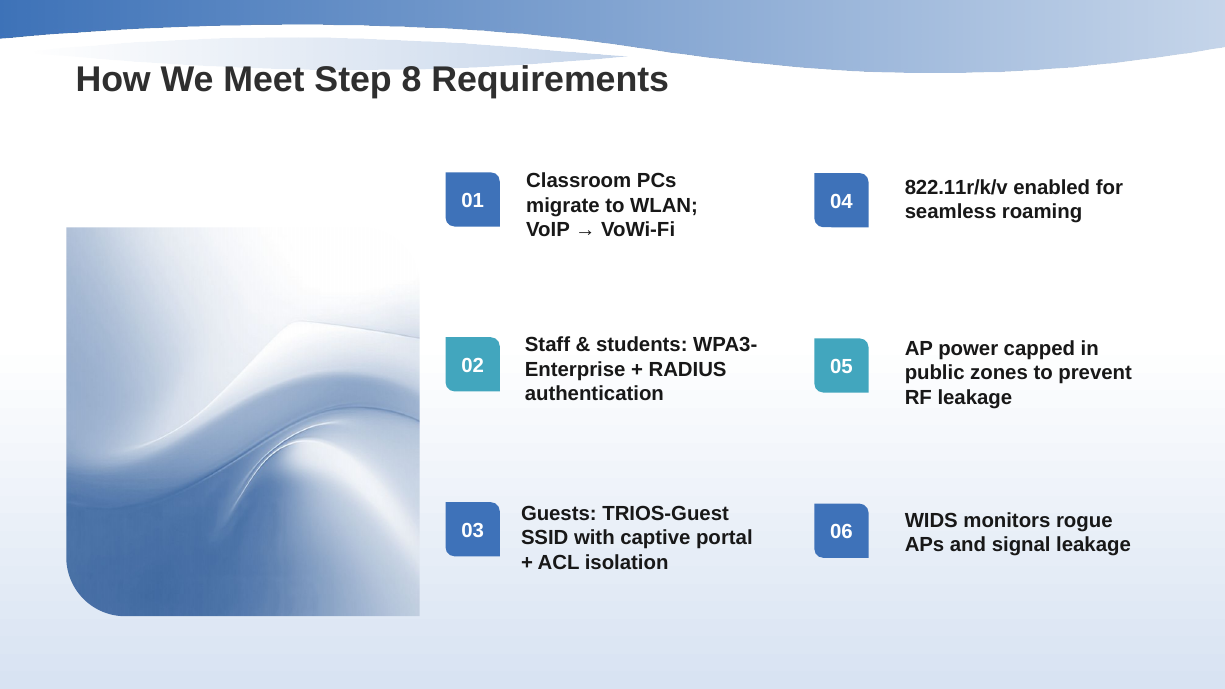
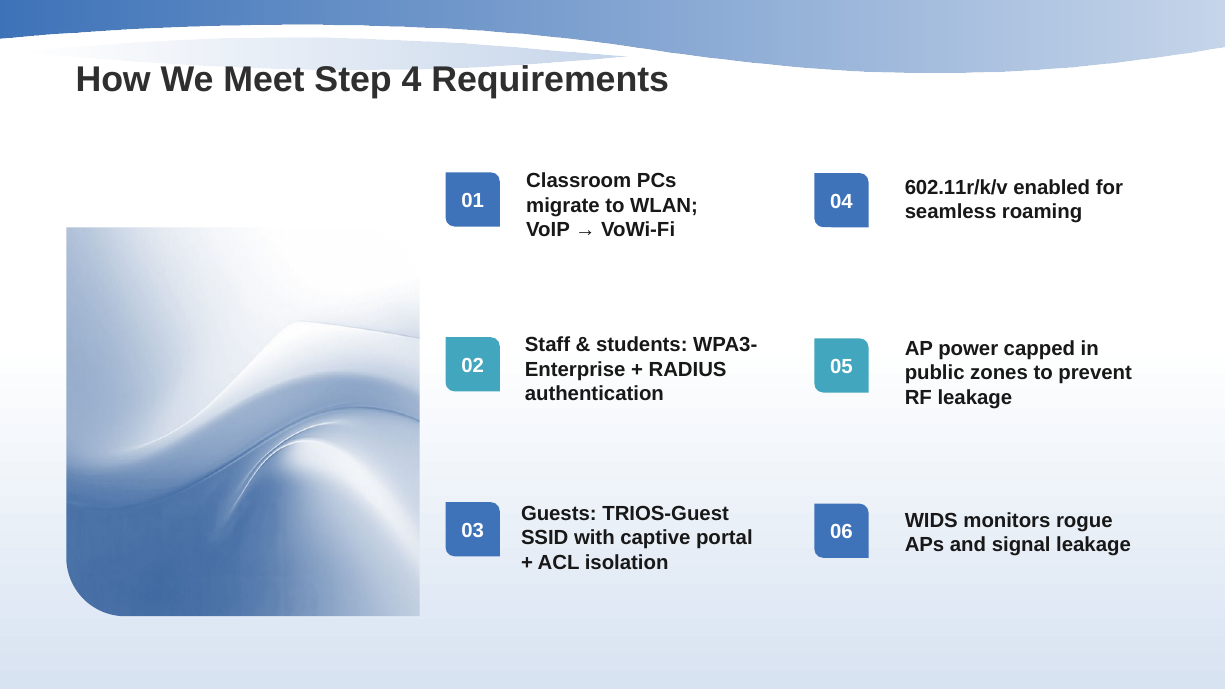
8: 8 -> 4
822.11r/k/v: 822.11r/k/v -> 602.11r/k/v
